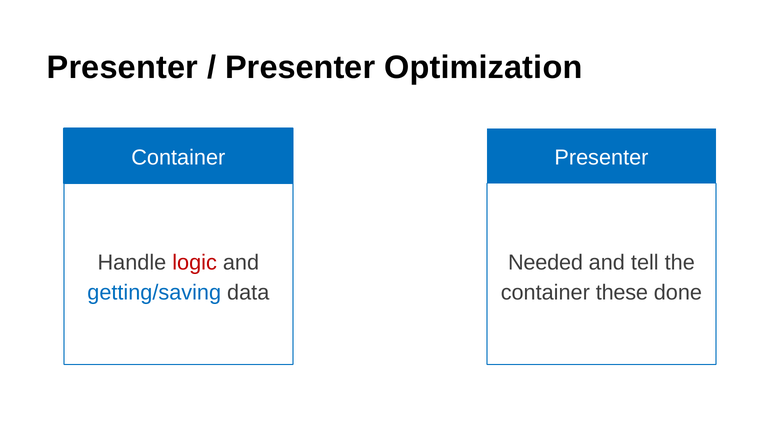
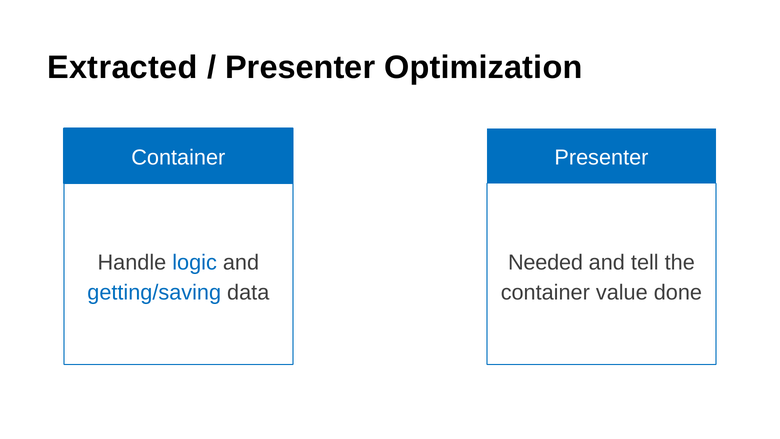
Presenter at (122, 68): Presenter -> Extracted
logic colour: red -> blue
these: these -> value
